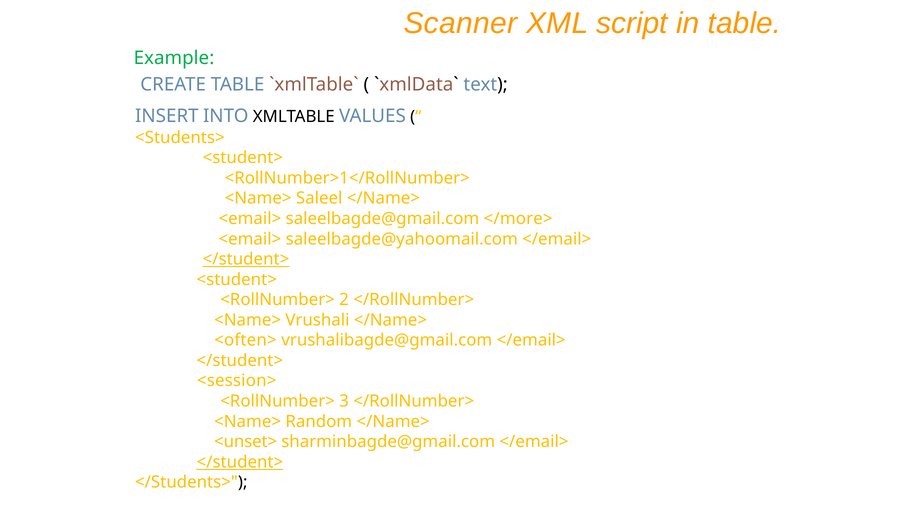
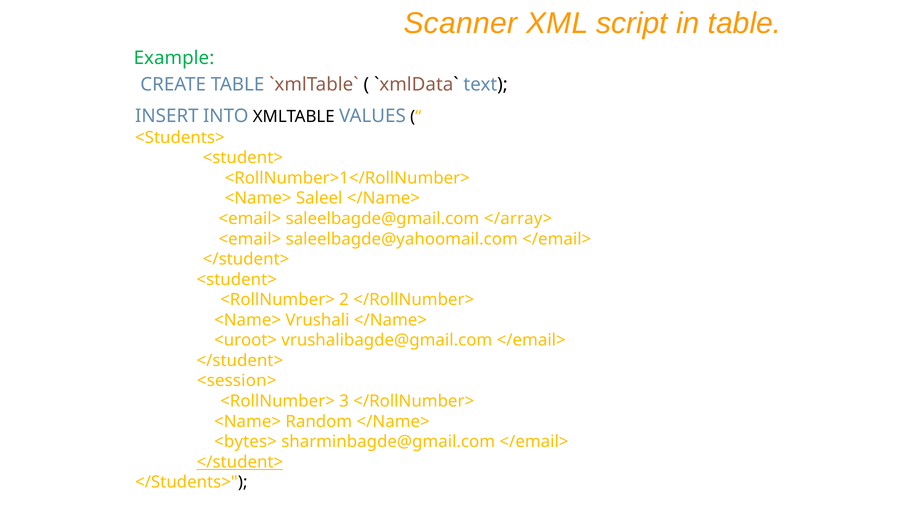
</more>: </more> -> </array>
</student> at (246, 259) underline: present -> none
<often>: <often> -> <uroot>
<unset>: <unset> -> <bytes>
